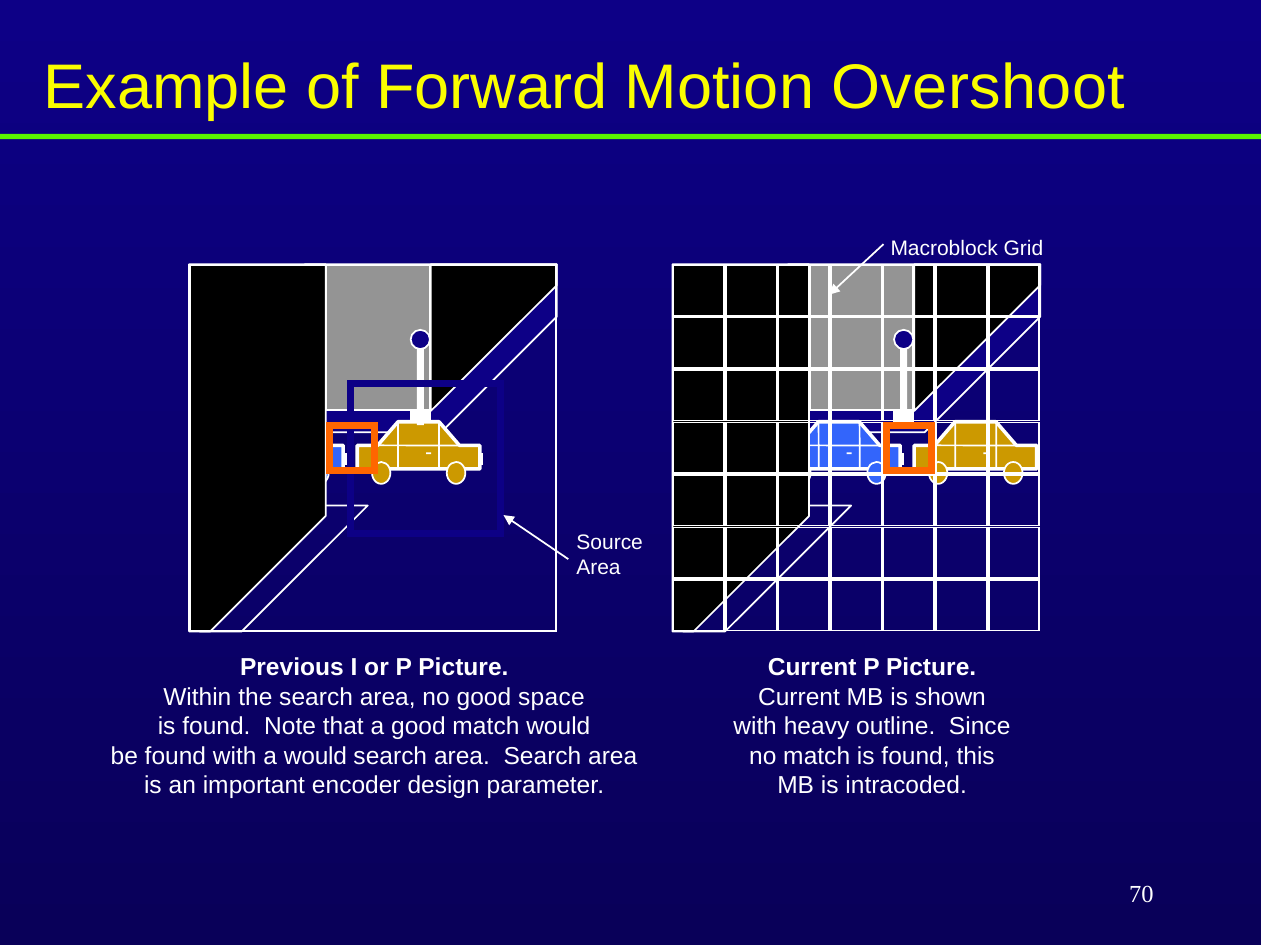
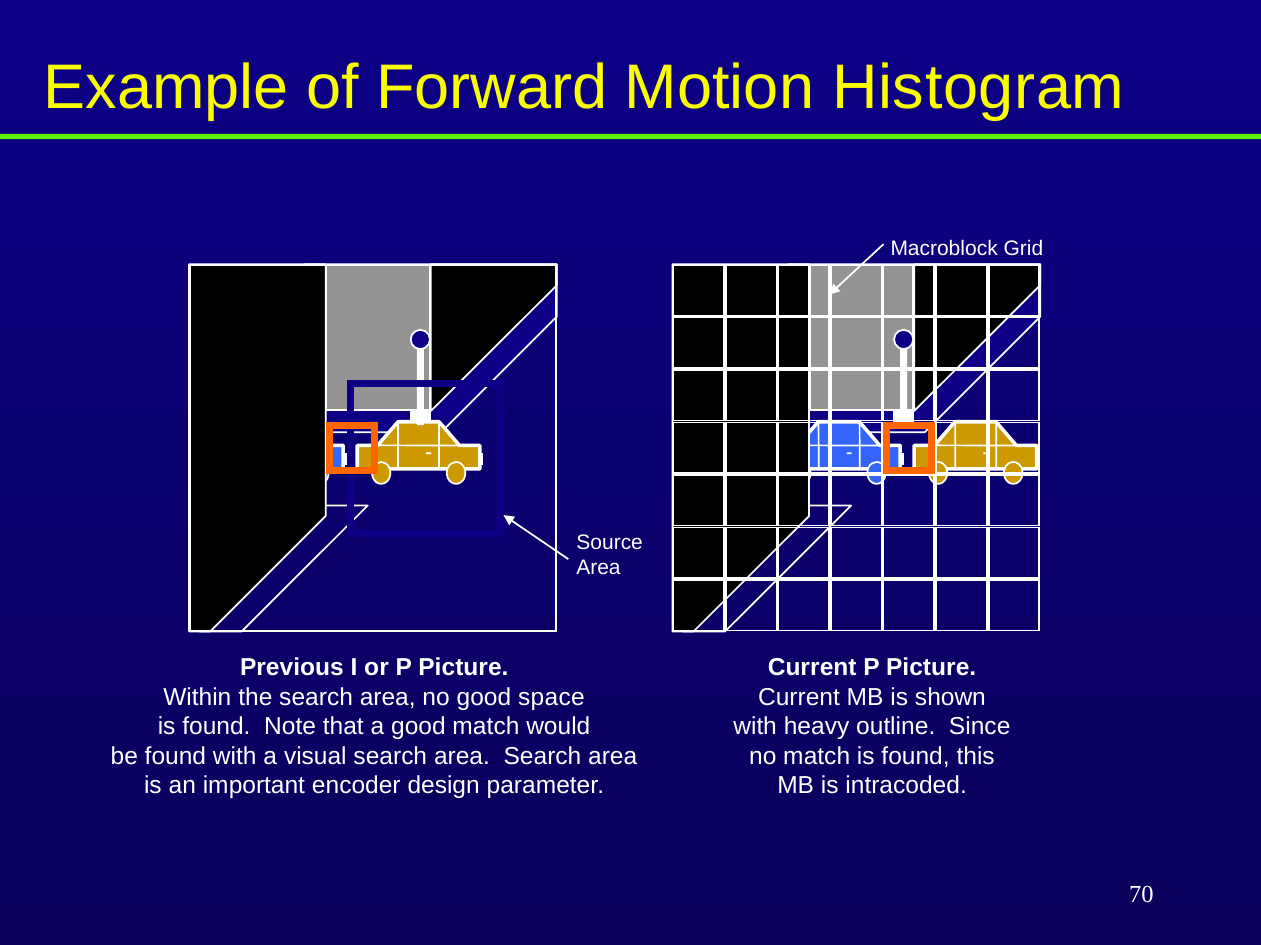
Overshoot: Overshoot -> Histogram
a would: would -> visual
